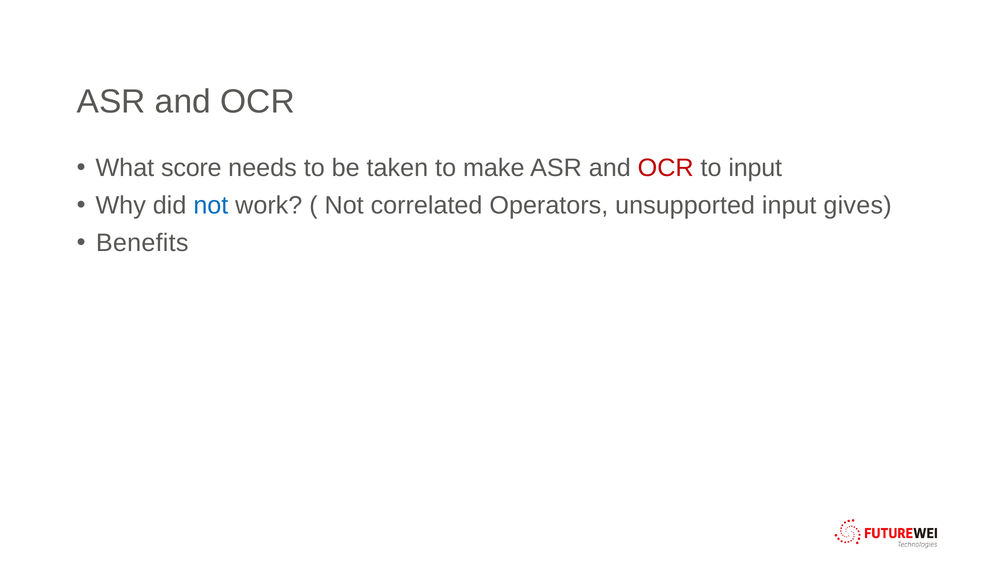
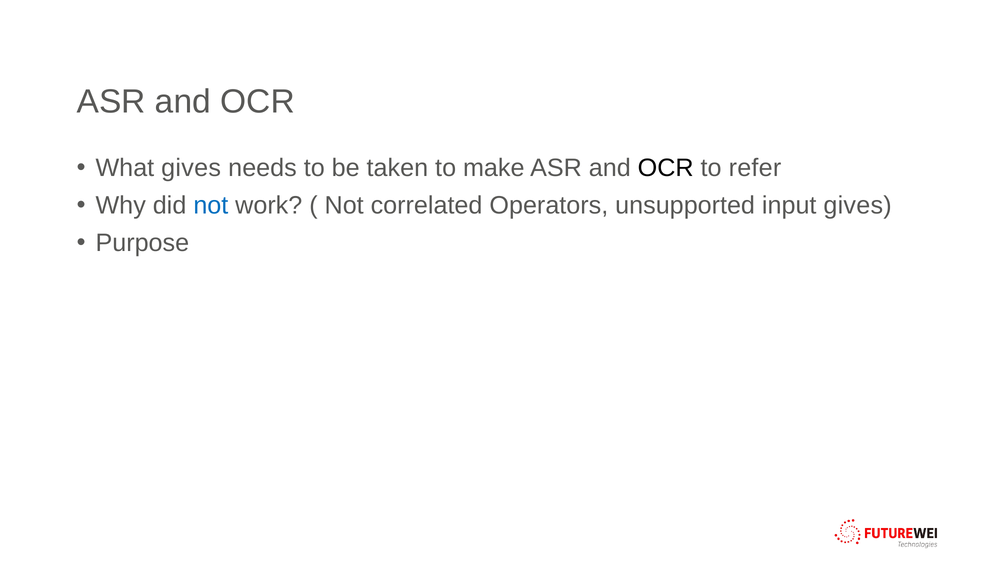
What score: score -> gives
OCR at (666, 168) colour: red -> black
to input: input -> refer
Benefits: Benefits -> Purpose
